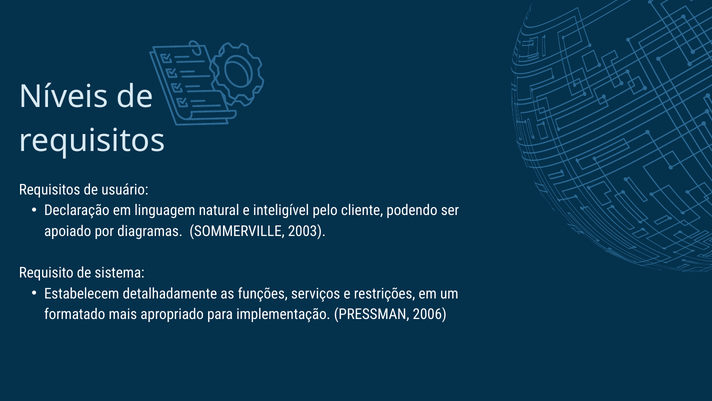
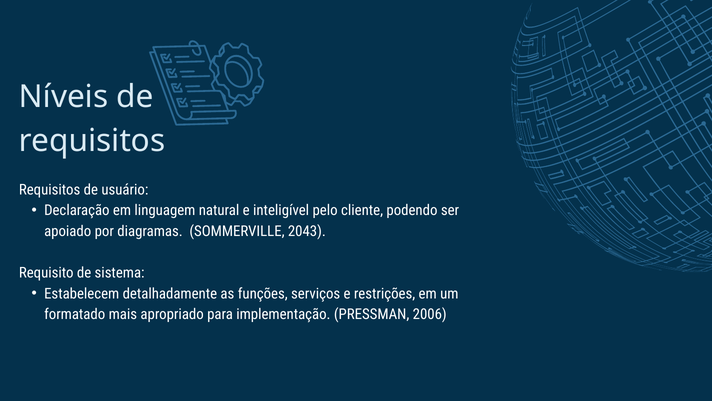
2003: 2003 -> 2043
